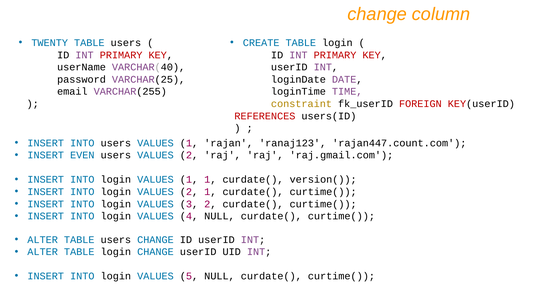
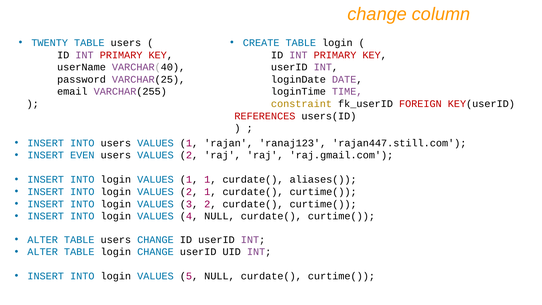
rajan447.count.com: rajan447.count.com -> rajan447.still.com
version(: version( -> aliases(
